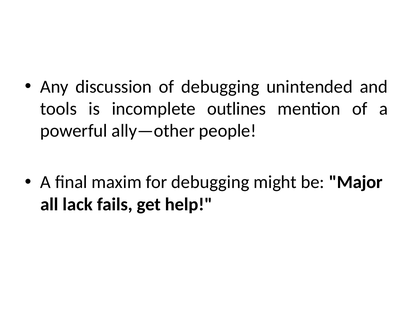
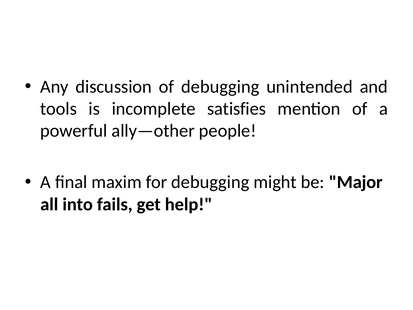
outlines: outlines -> satisfies
lack: lack -> into
